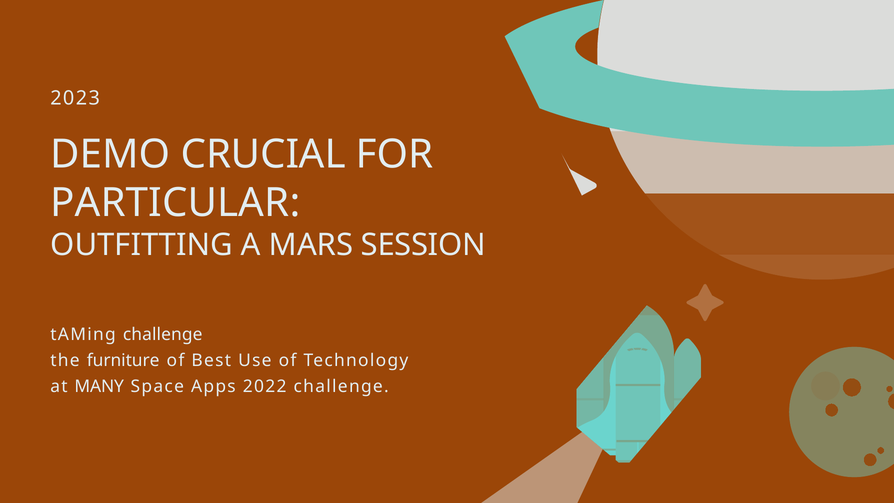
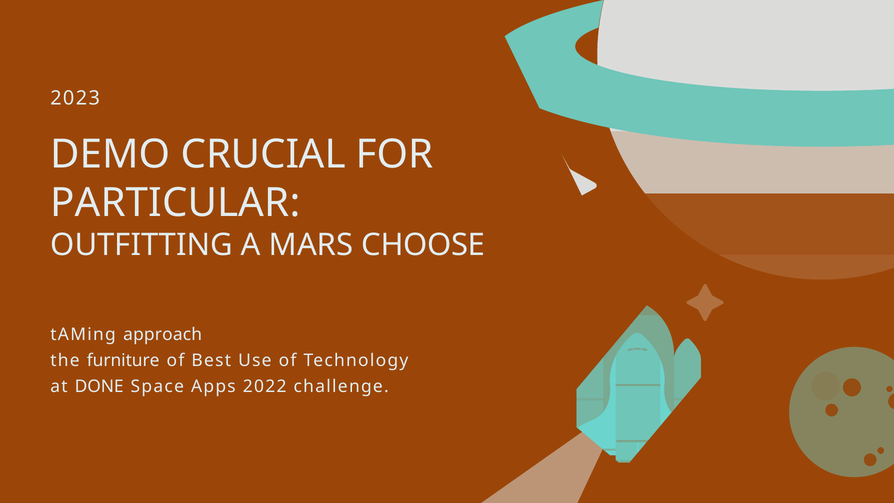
SESSION: SESSION -> CHOOSE
tAMing challenge: challenge -> approach
MANY: MANY -> DONE
